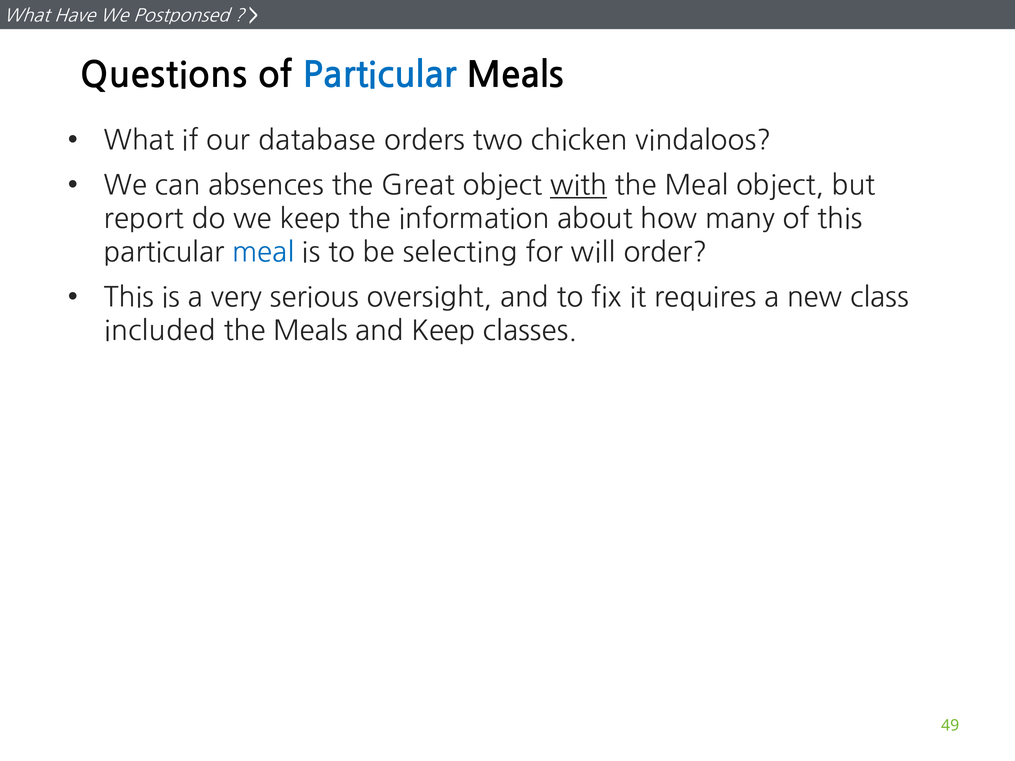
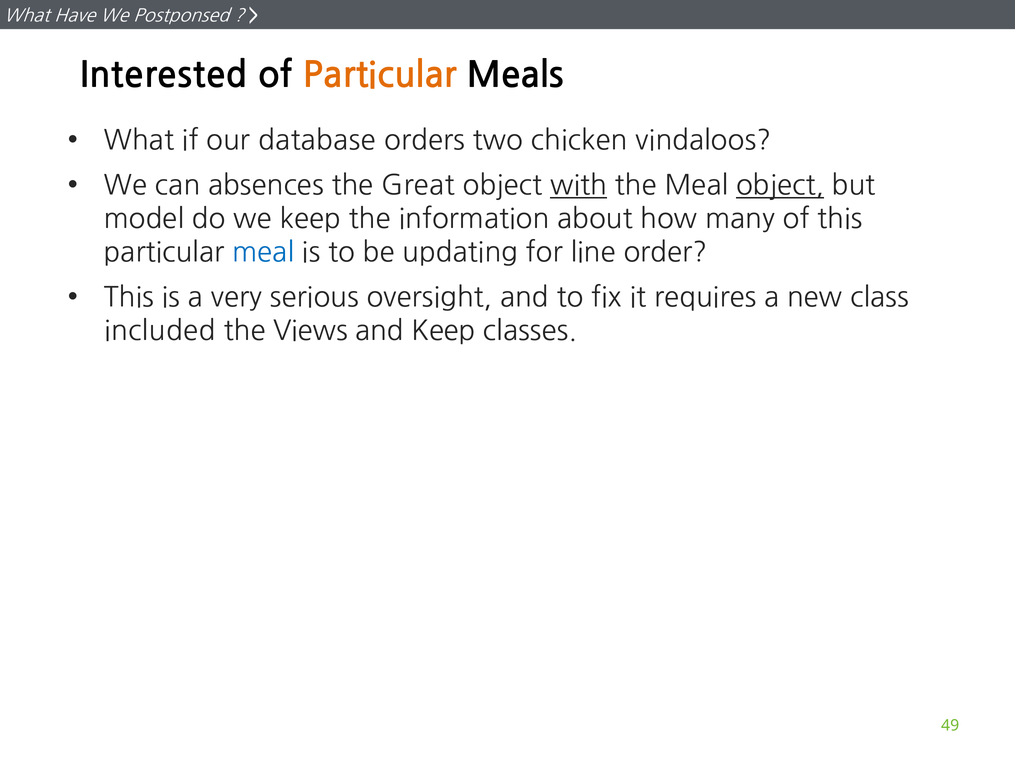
Questions: Questions -> Interested
Particular at (380, 75) colour: blue -> orange
object at (780, 186) underline: none -> present
report: report -> model
selecting: selecting -> updating
will: will -> line
the Meals: Meals -> Views
